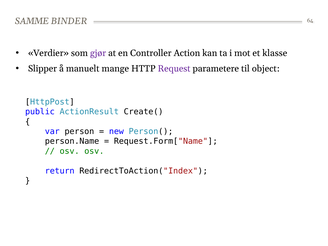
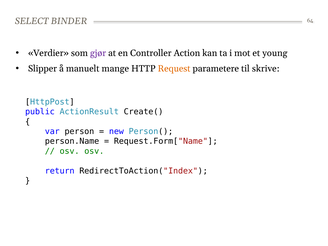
SAMME: SAMME -> SELECT
klasse: klasse -> young
Request colour: purple -> orange
object: object -> skrive
